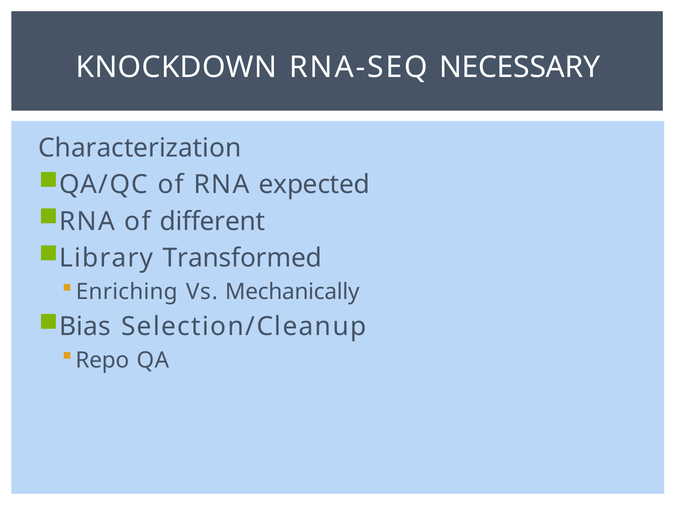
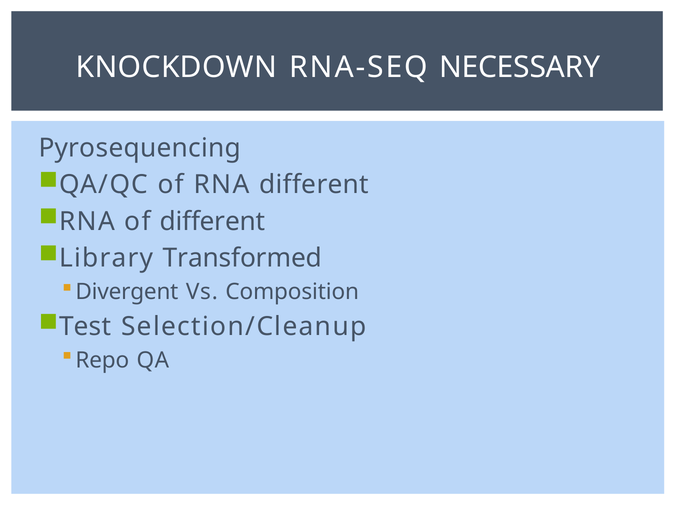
Characterization: Characterization -> Pyrosequencing
RNA expected: expected -> different
Enriching: Enriching -> Divergent
Mechanically: Mechanically -> Composition
Bias: Bias -> Test
